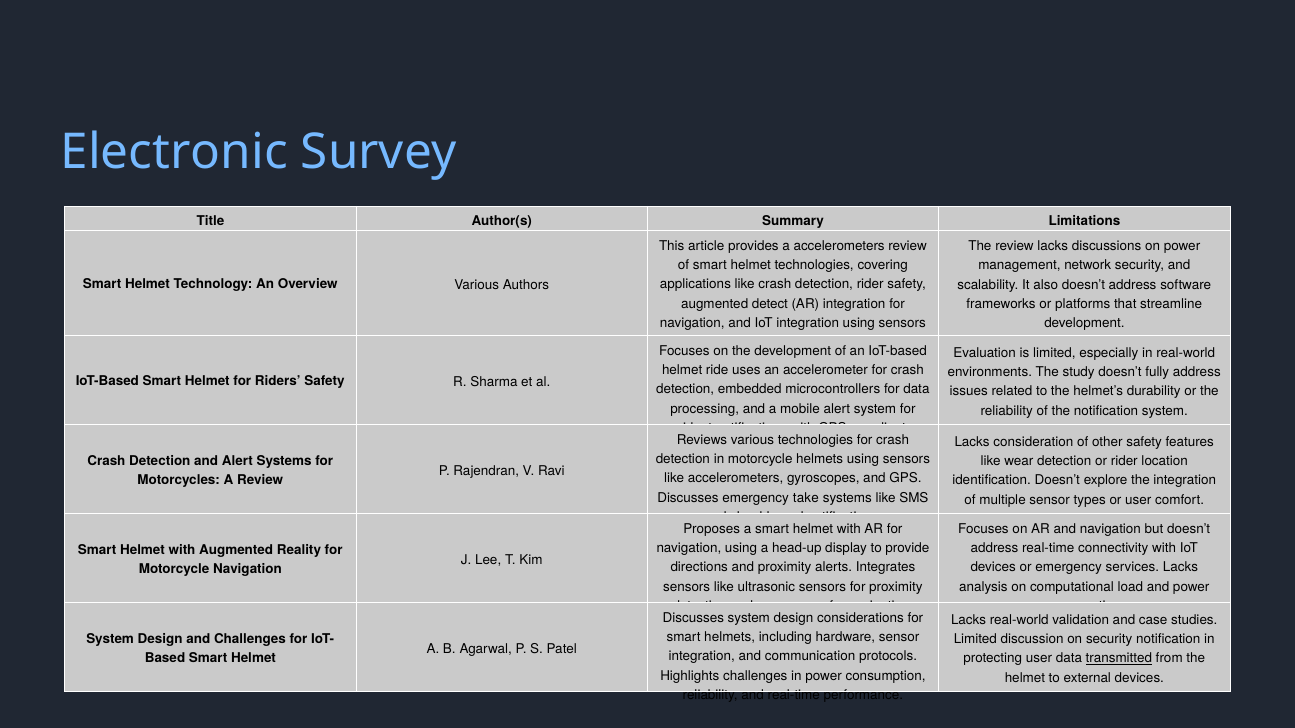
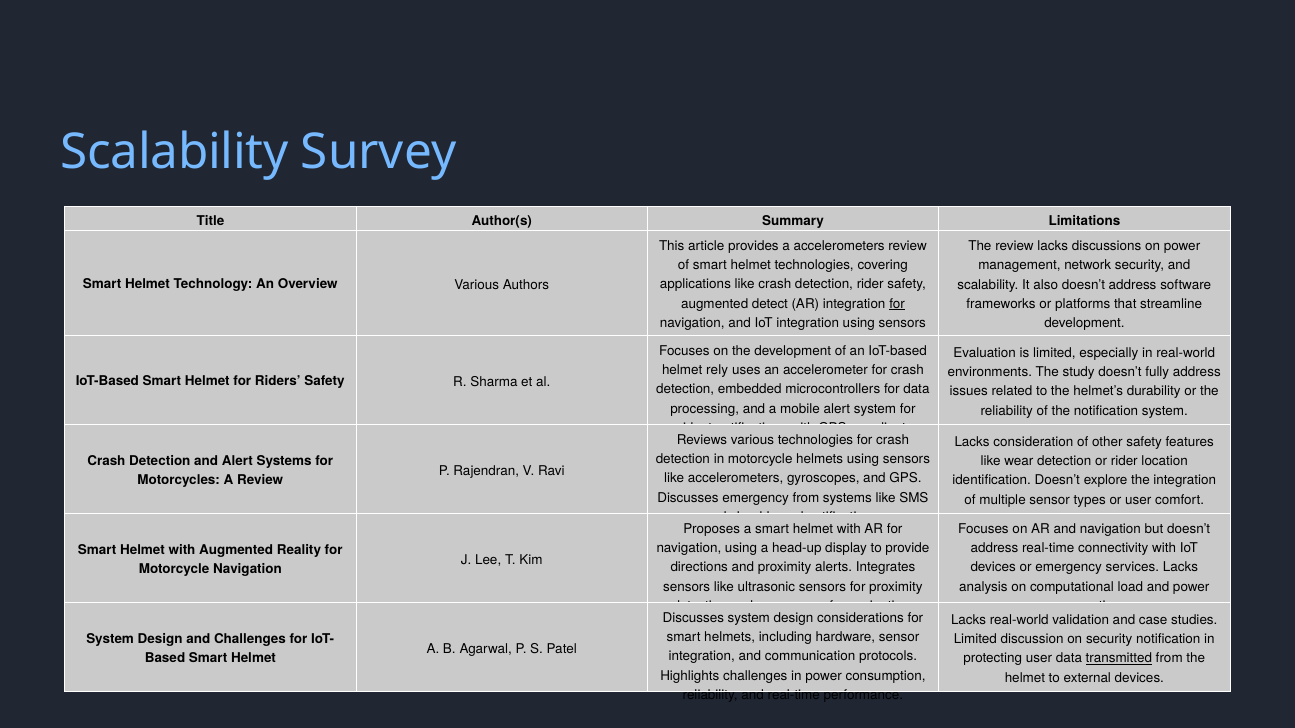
Electronic at (174, 152): Electronic -> Scalability
for at (897, 304) underline: none -> present
ride: ride -> rely
emergency take: take -> from
